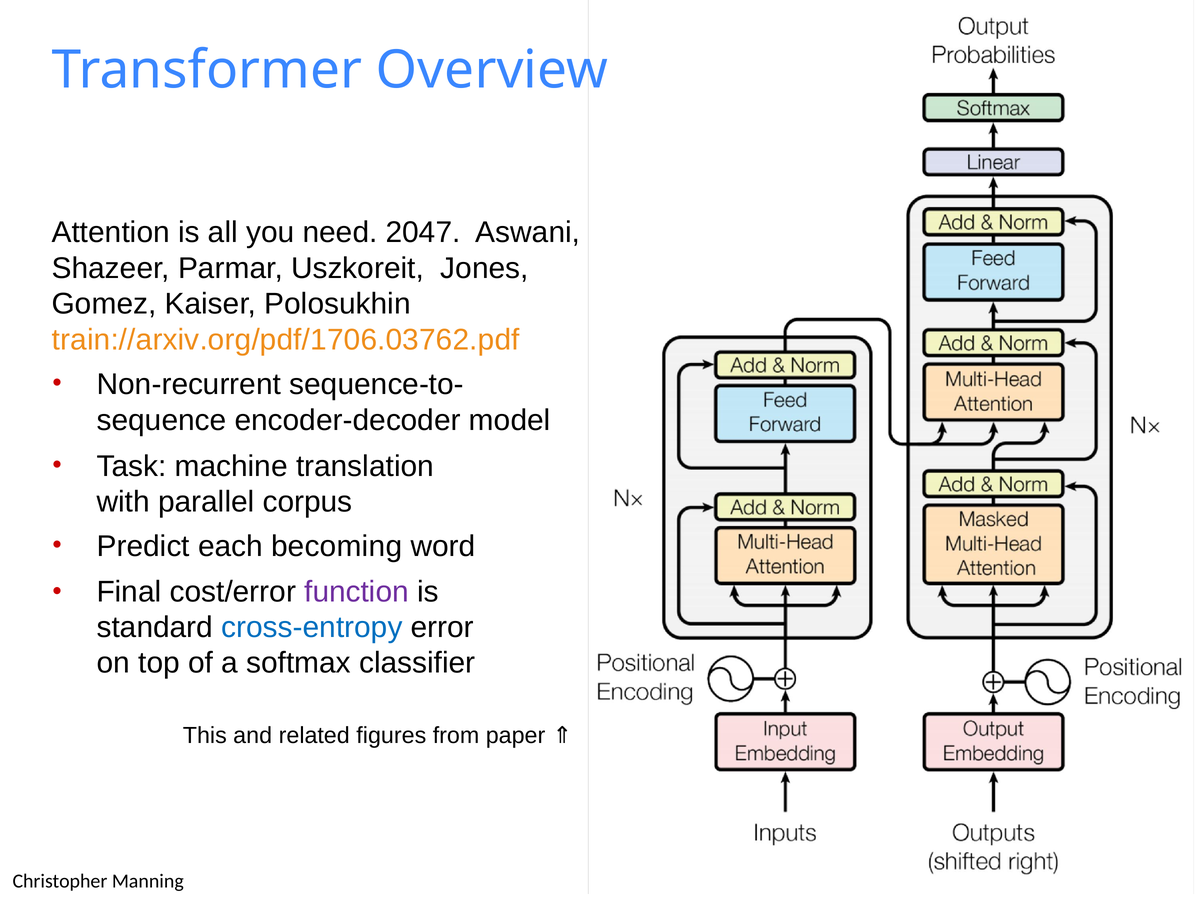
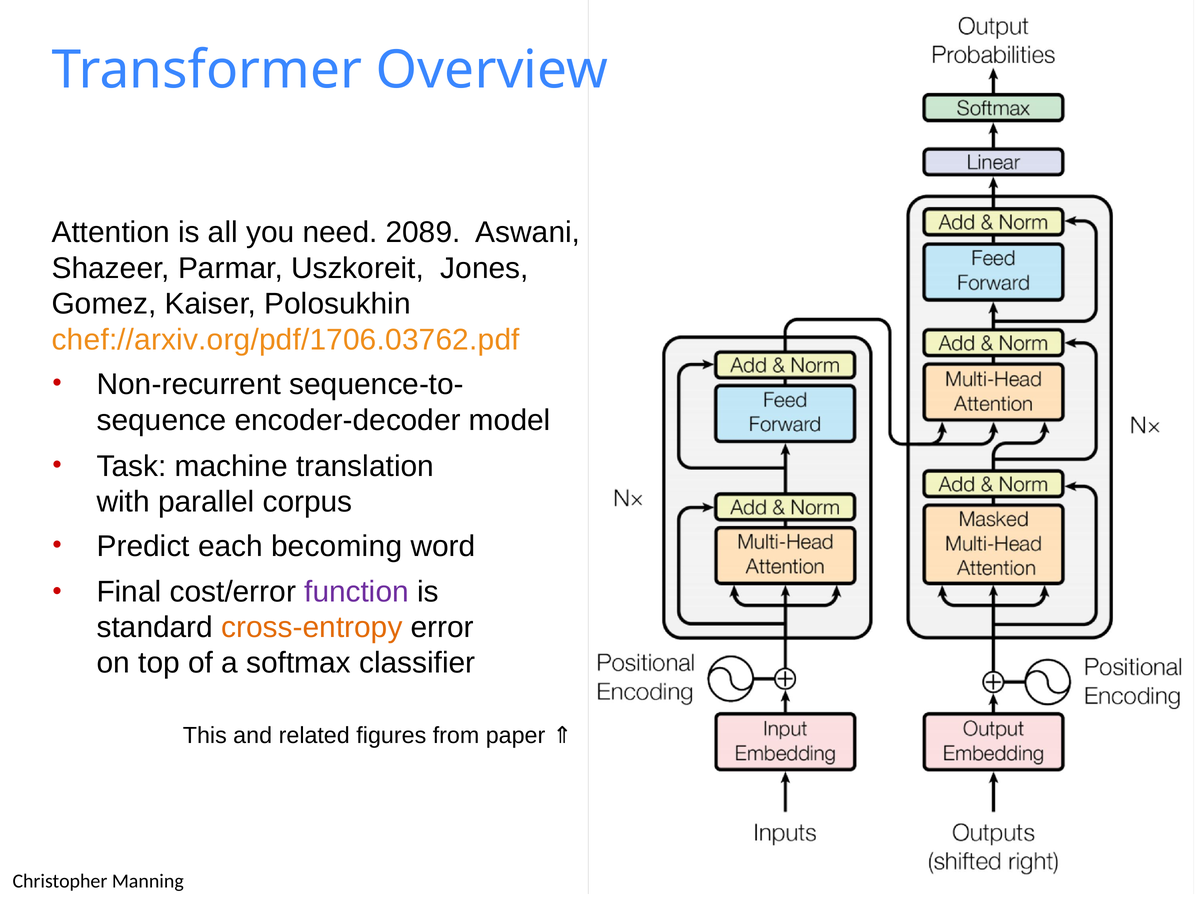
2047: 2047 -> 2089
train://arxiv.org/pdf/1706.03762.pdf: train://arxiv.org/pdf/1706.03762.pdf -> chef://arxiv.org/pdf/1706.03762.pdf
cross-entropy colour: blue -> orange
